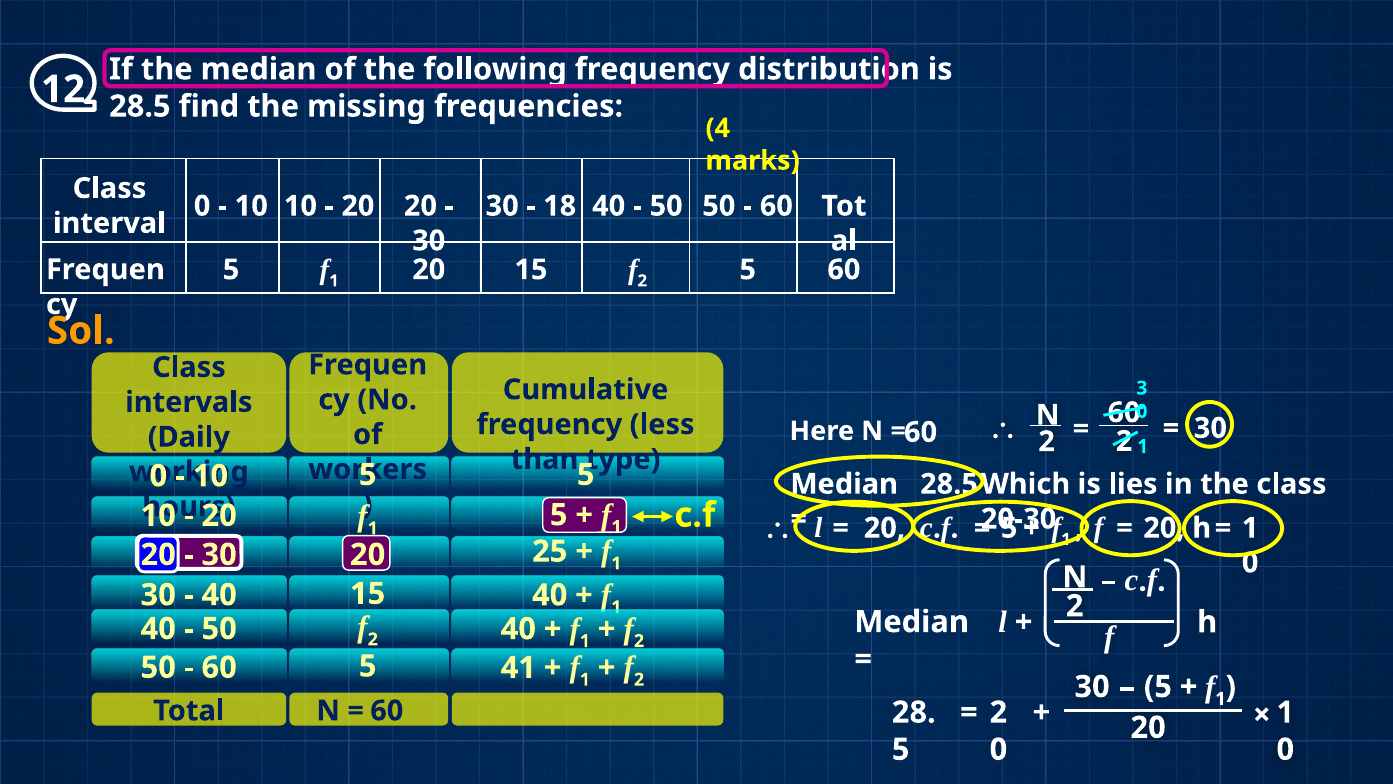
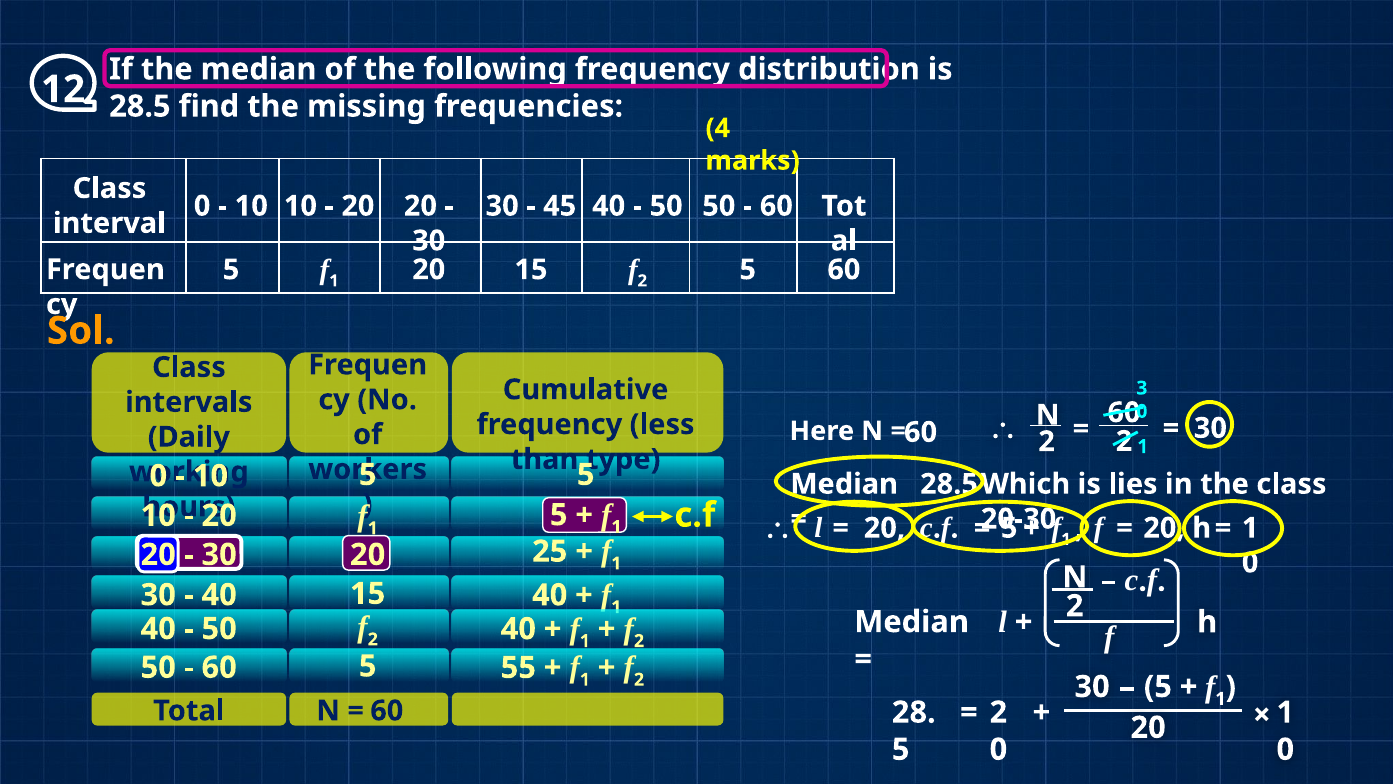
18: 18 -> 45
41: 41 -> 55
